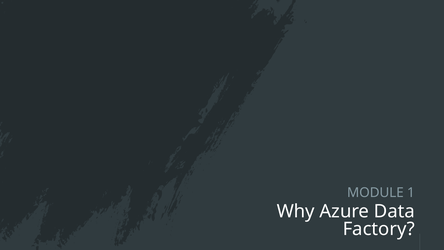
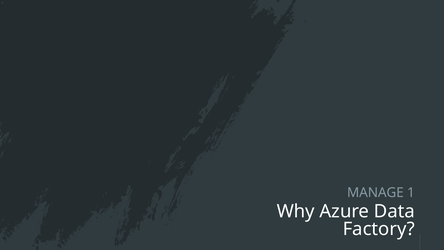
MODULE: MODULE -> MANAGE
